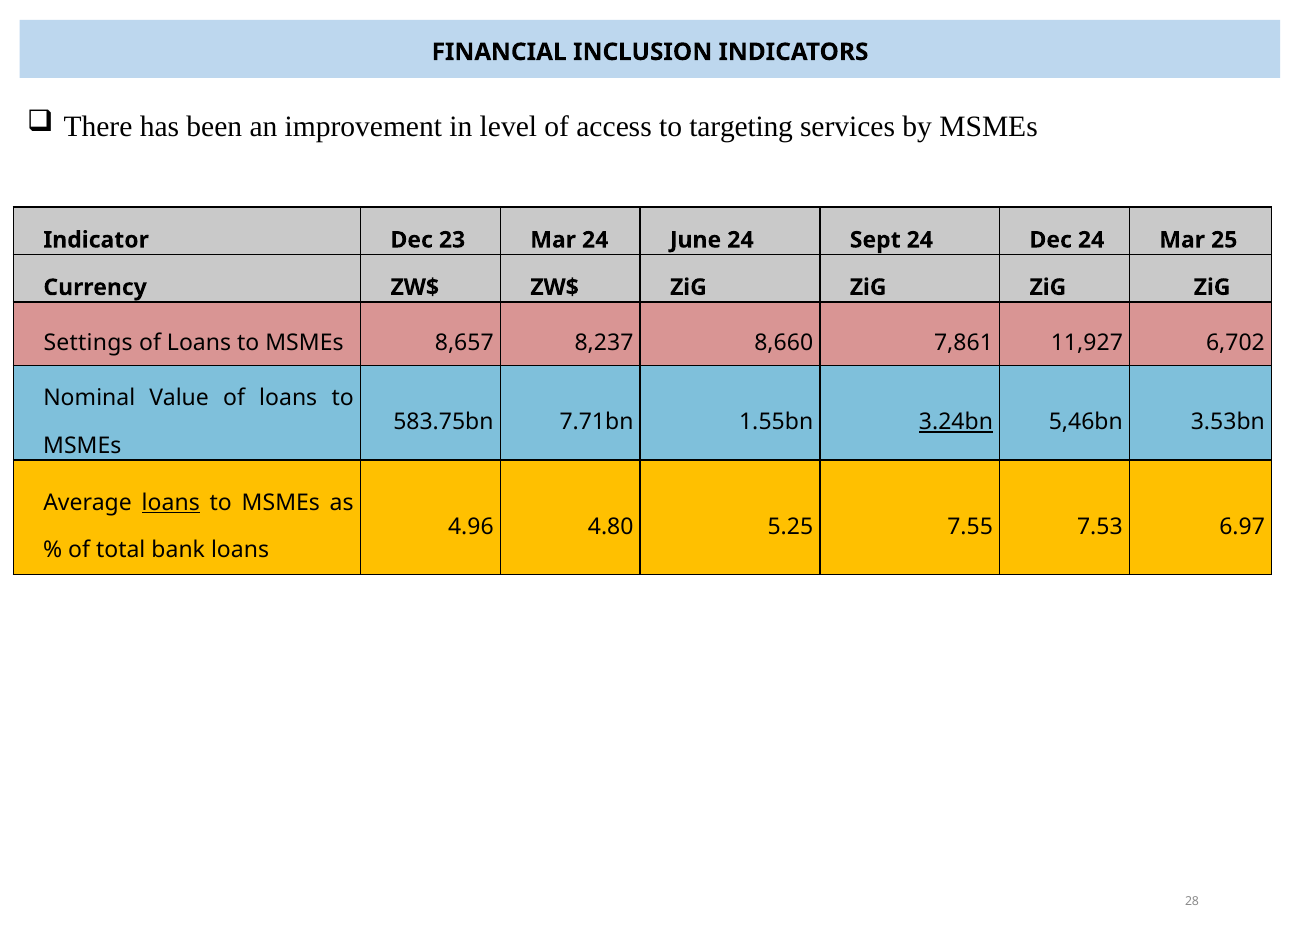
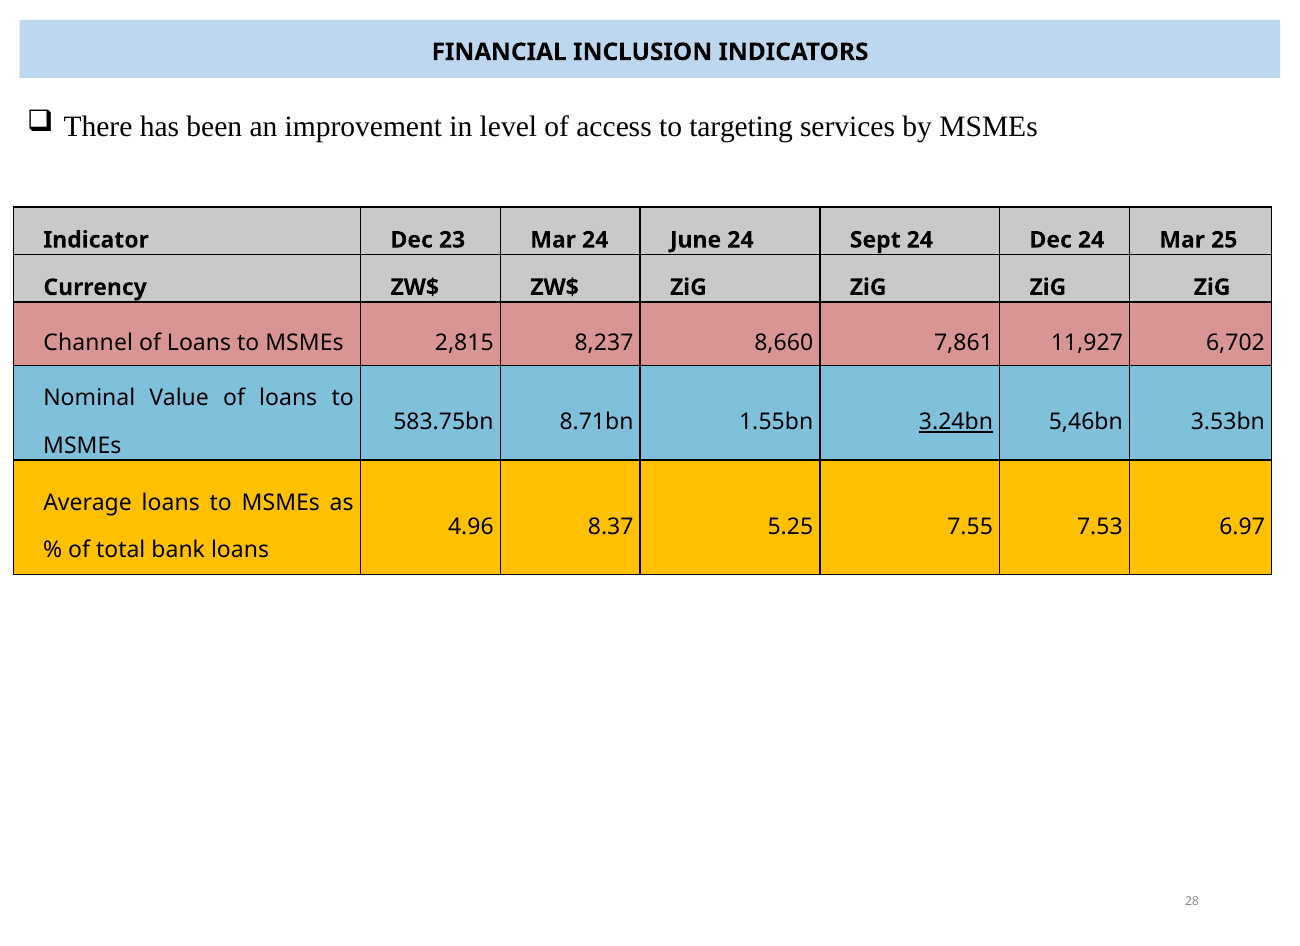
Settings: Settings -> Channel
8,657: 8,657 -> 2,815
7.71bn: 7.71bn -> 8.71bn
loans at (171, 503) underline: present -> none
4.80: 4.80 -> 8.37
